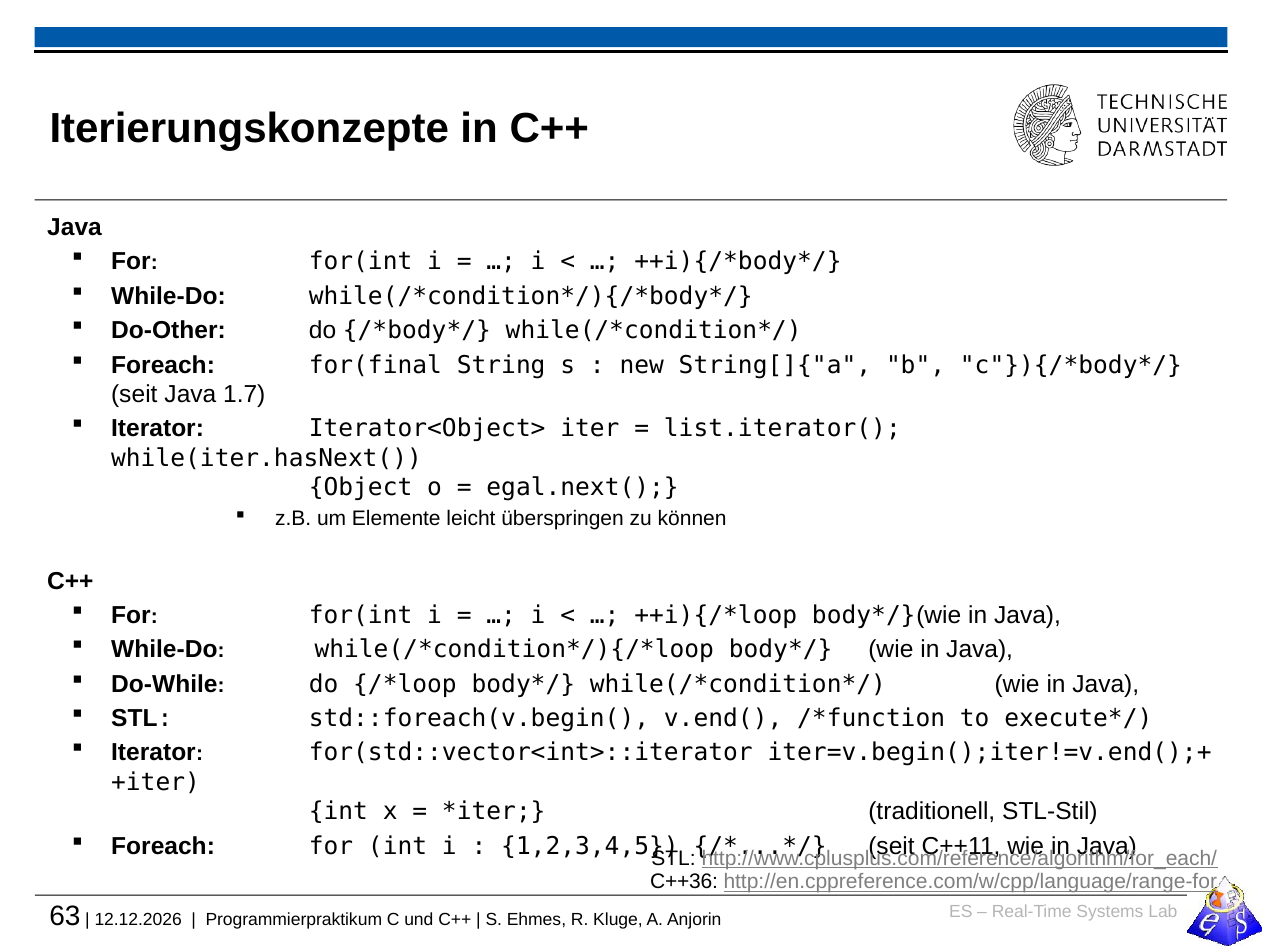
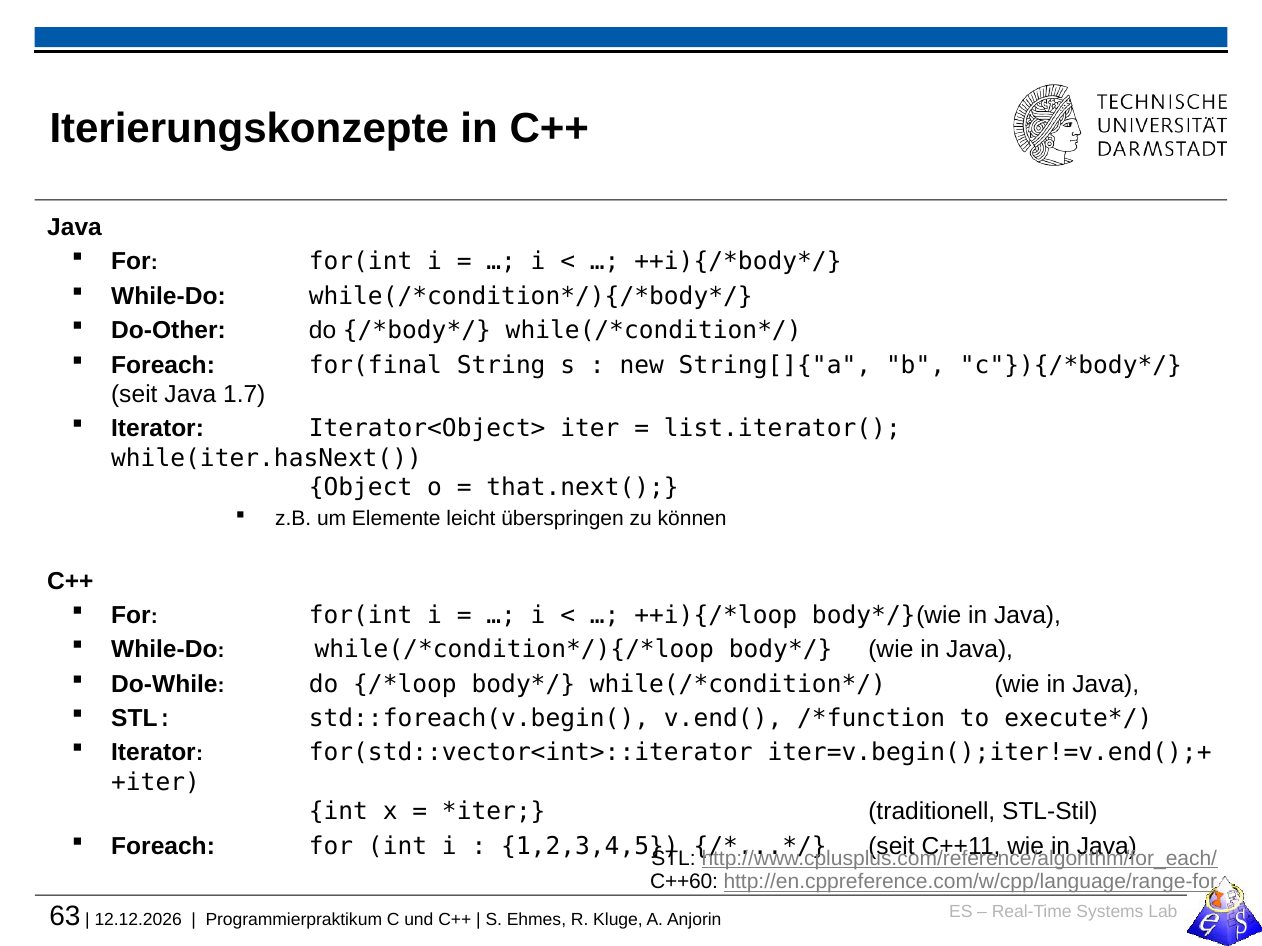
egal.next(: egal.next( -> that.next(
C++36: C++36 -> C++60
